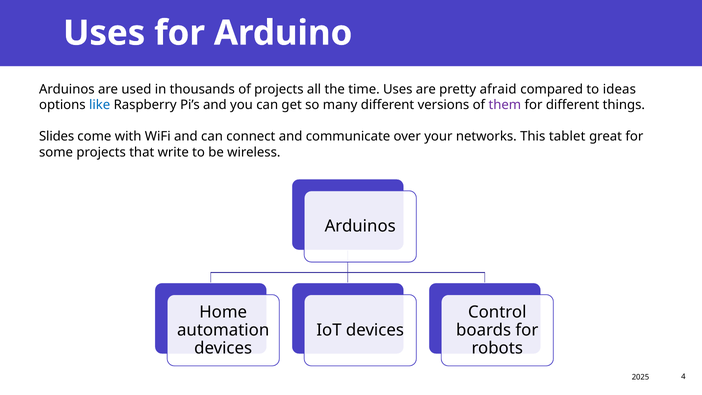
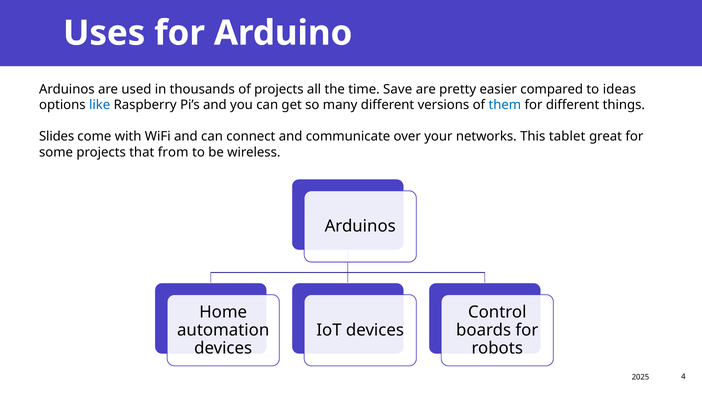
time Uses: Uses -> Save
afraid: afraid -> easier
them colour: purple -> blue
write: write -> from
